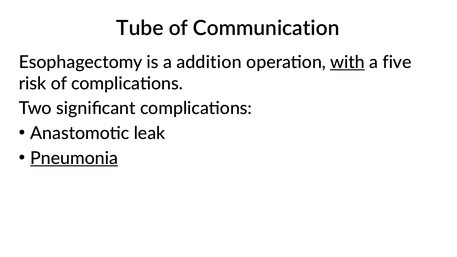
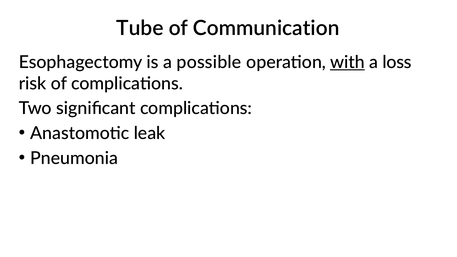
addition: addition -> possible
five: five -> loss
Pneumonia underline: present -> none
